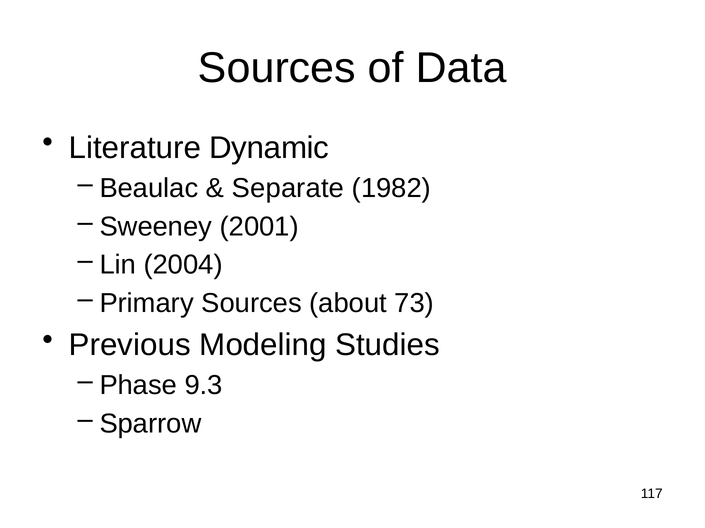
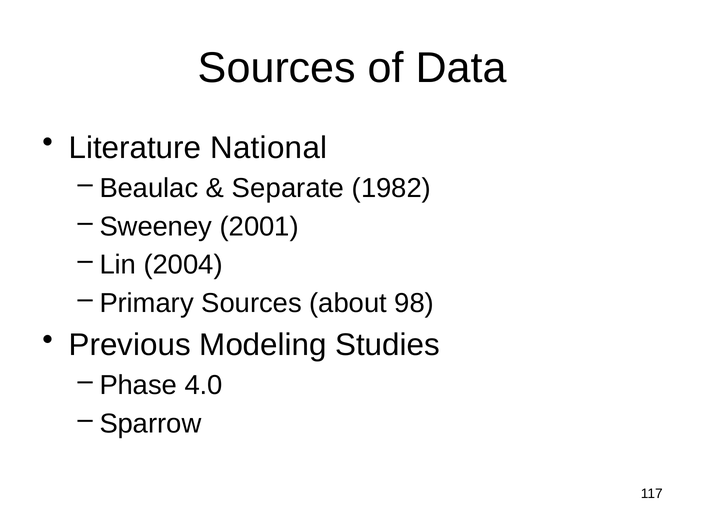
Dynamic: Dynamic -> National
73: 73 -> 98
9.3: 9.3 -> 4.0
